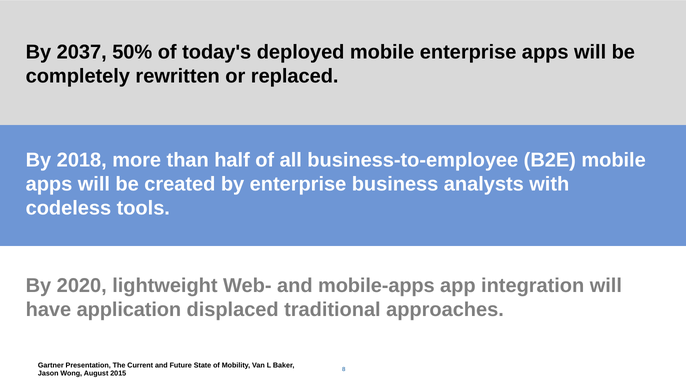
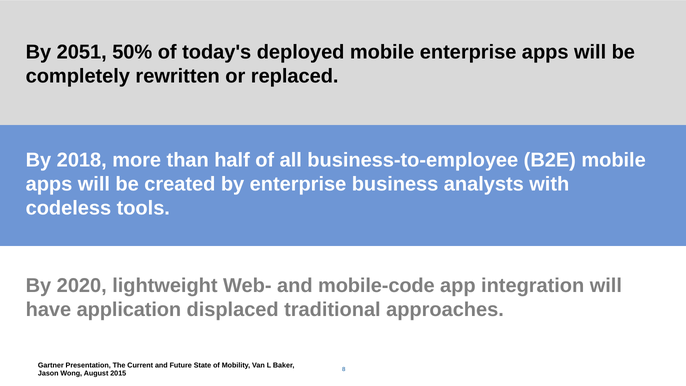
2037: 2037 -> 2051
mobile-apps: mobile-apps -> mobile-code
